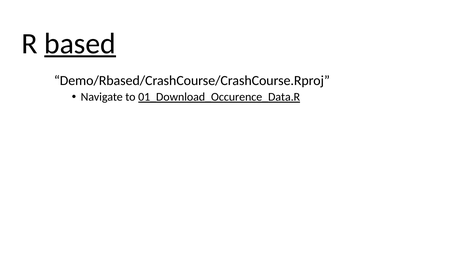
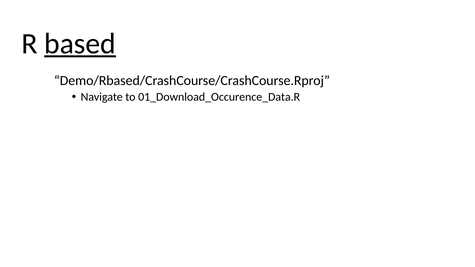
01_Download_Occurence_Data.R underline: present -> none
